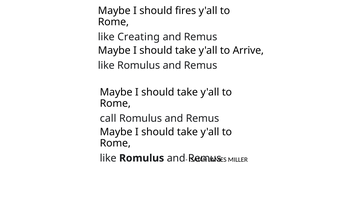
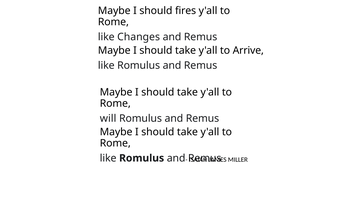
Creating: Creating -> Changes
call: call -> will
